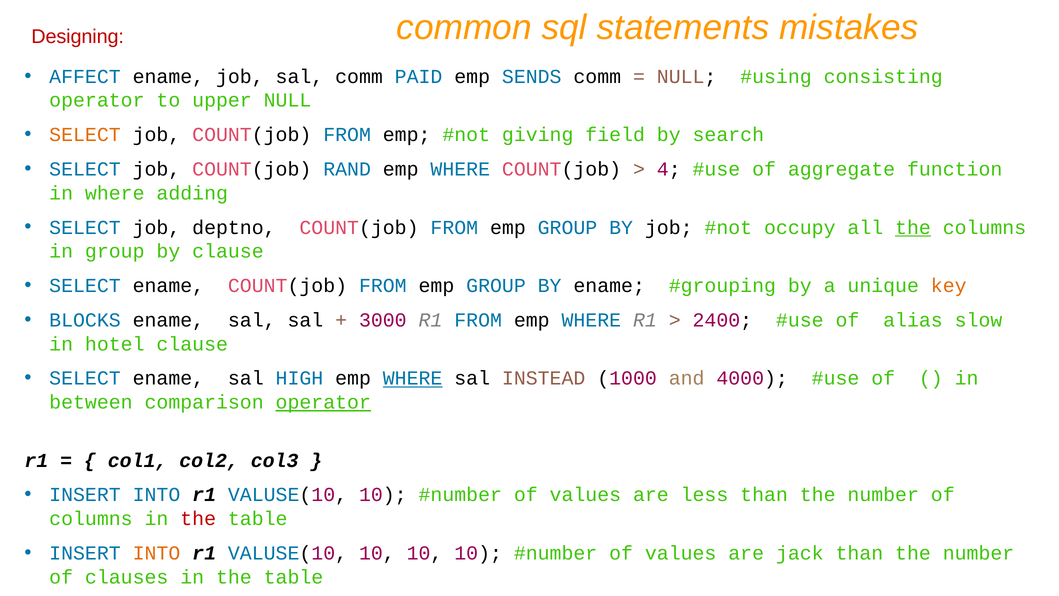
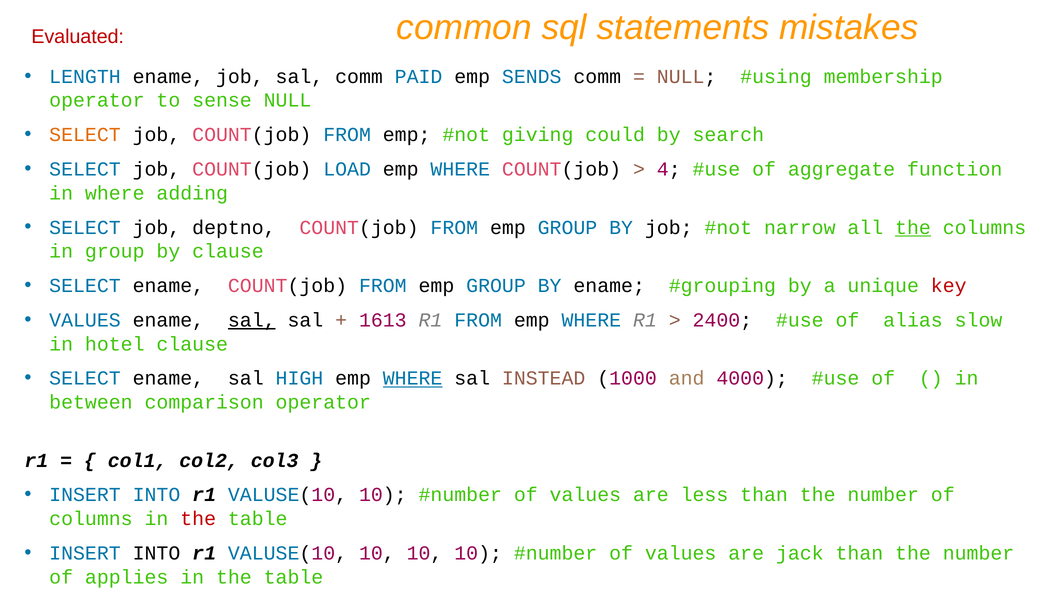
Designing: Designing -> Evaluated
AFFECT: AFFECT -> LENGTH
consisting: consisting -> membership
upper: upper -> sense
field: field -> could
RAND: RAND -> LOAD
occupy: occupy -> narrow
key colour: orange -> red
BLOCKS at (85, 320): BLOCKS -> VALUES
sal at (252, 320) underline: none -> present
3000: 3000 -> 1613
operator at (323, 402) underline: present -> none
INTO at (156, 553) colour: orange -> black
clauses: clauses -> applies
